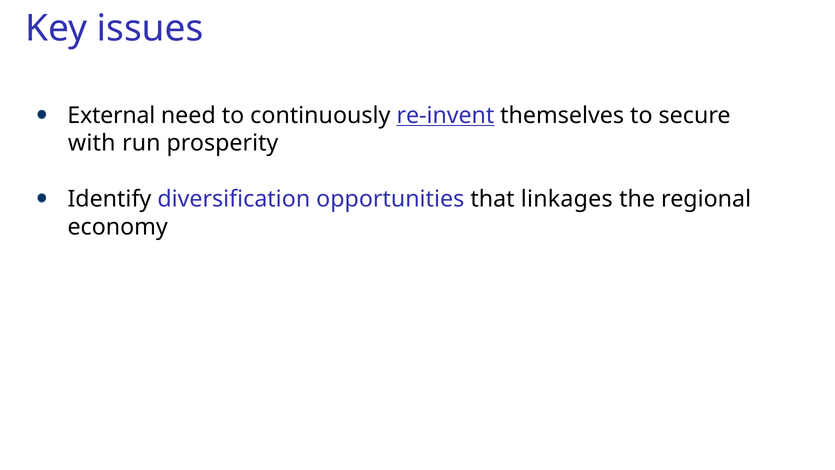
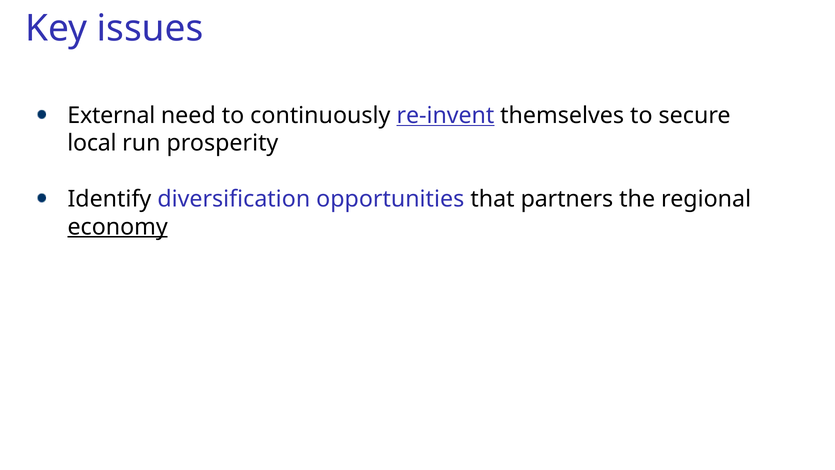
with: with -> local
linkages: linkages -> partners
economy underline: none -> present
